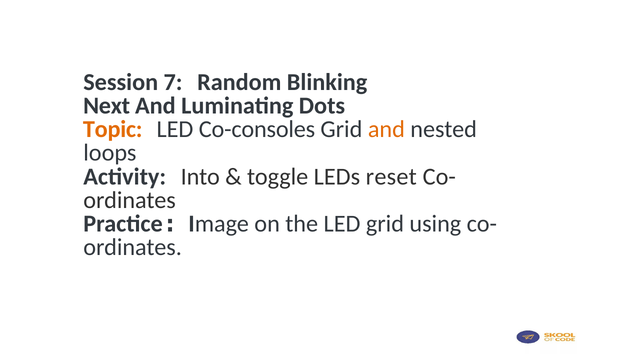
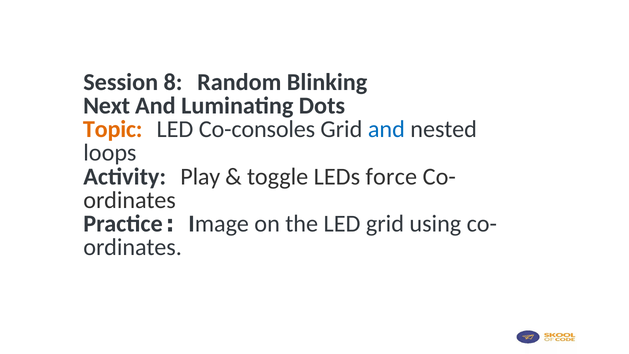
7: 7 -> 8
and at (386, 129) colour: orange -> blue
Into: Into -> Play
reset: reset -> force
